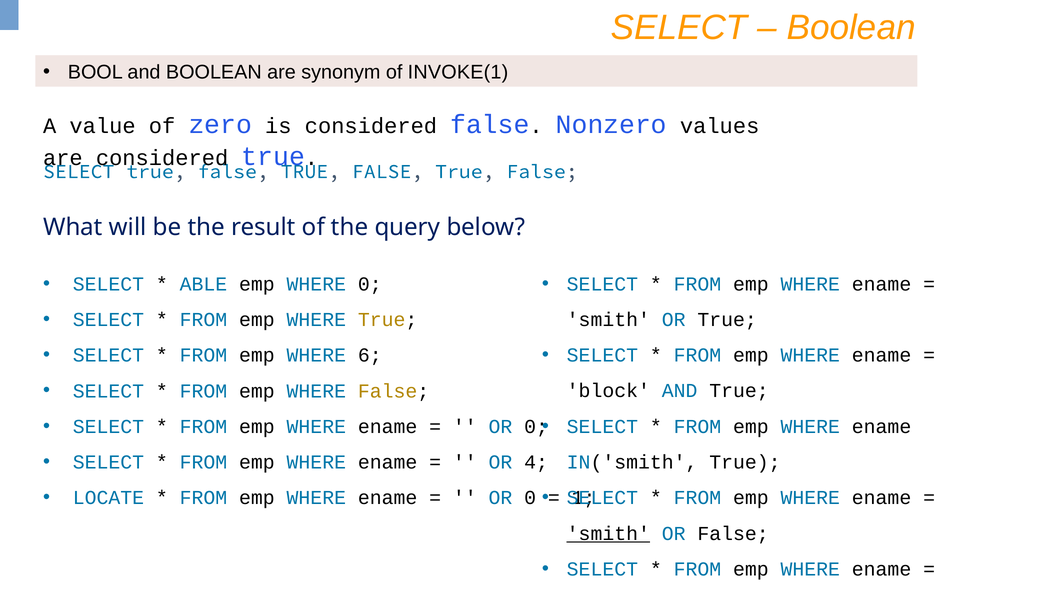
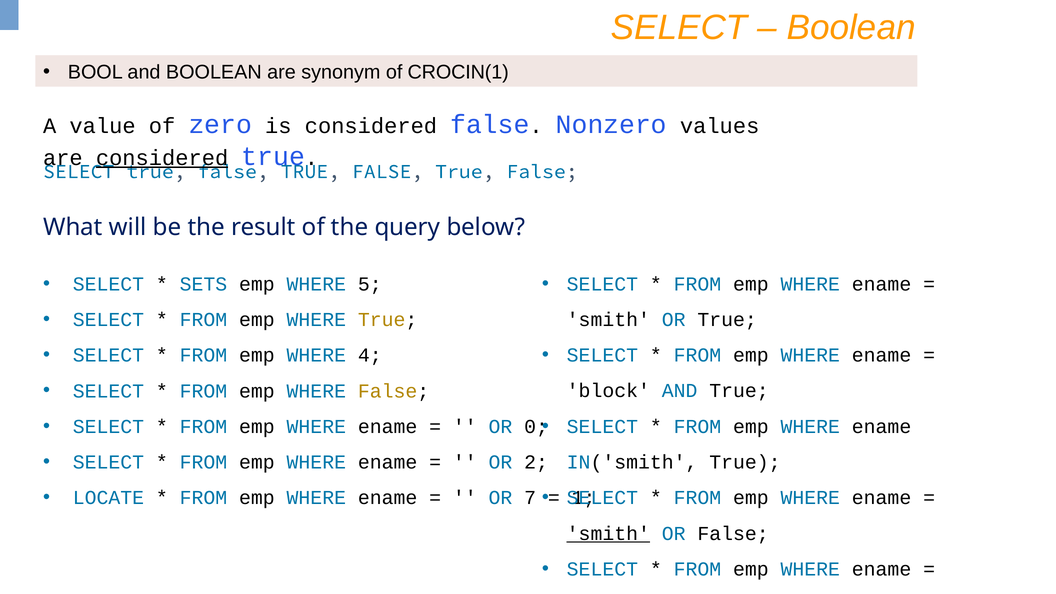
INVOKE(1: INVOKE(1 -> CROCIN(1
considered at (162, 158) underline: none -> present
ABLE: ABLE -> SETS
WHERE 0: 0 -> 5
6: 6 -> 4
4: 4 -> 2
0 at (530, 498): 0 -> 7
